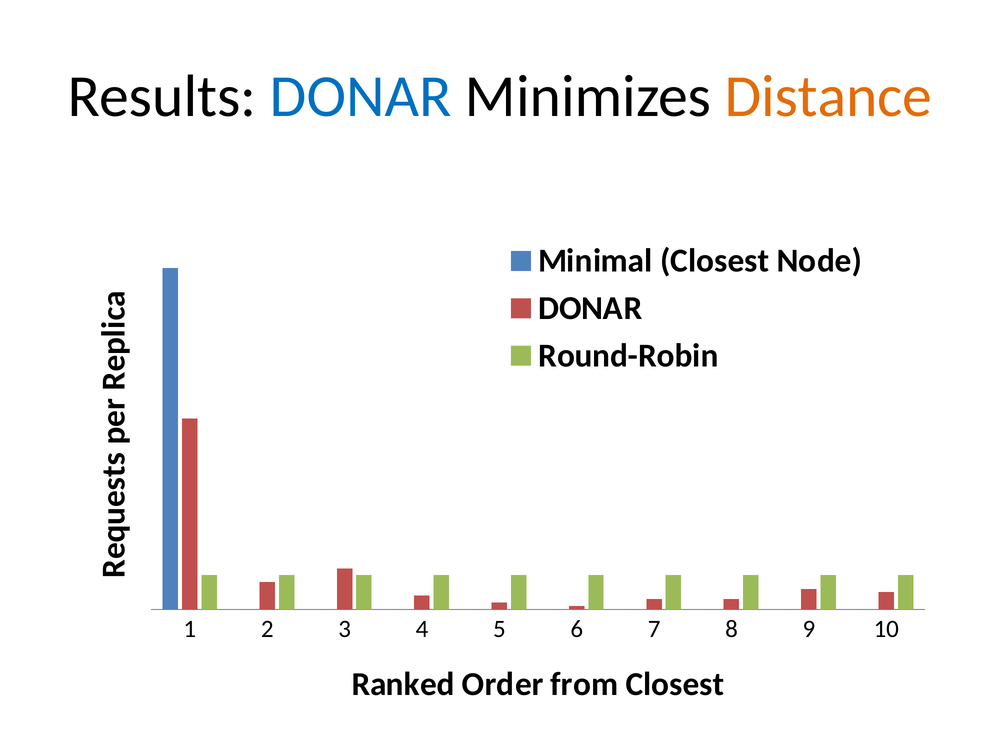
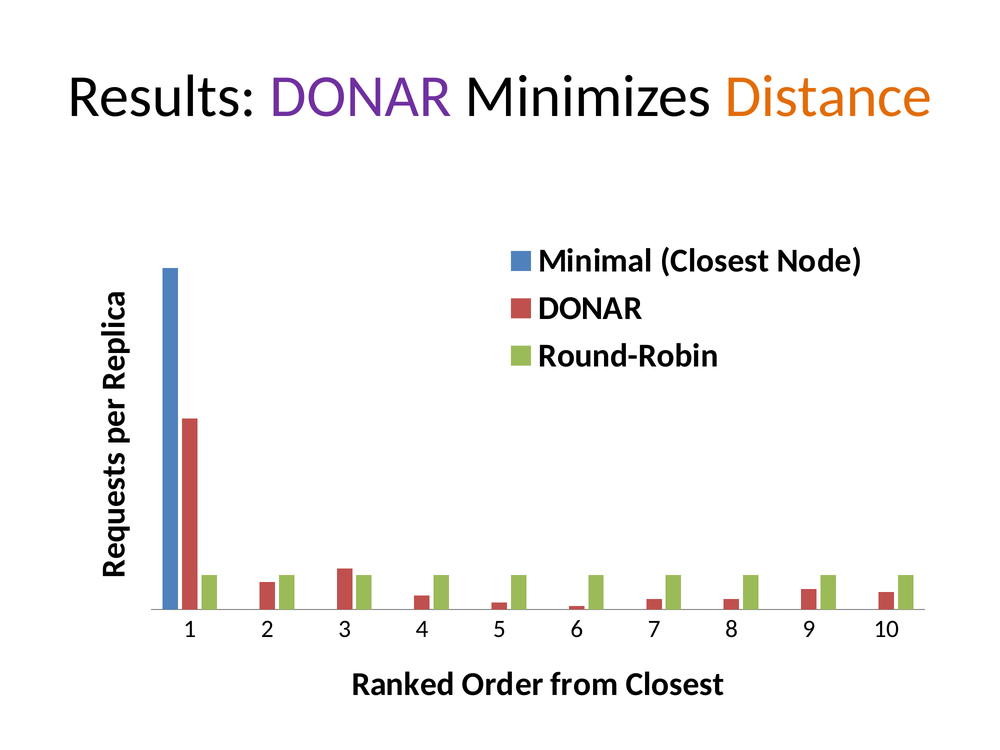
DONAR at (361, 97) colour: blue -> purple
